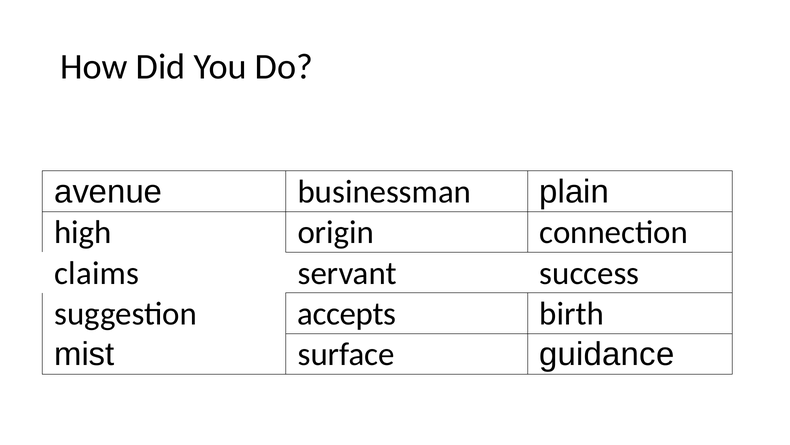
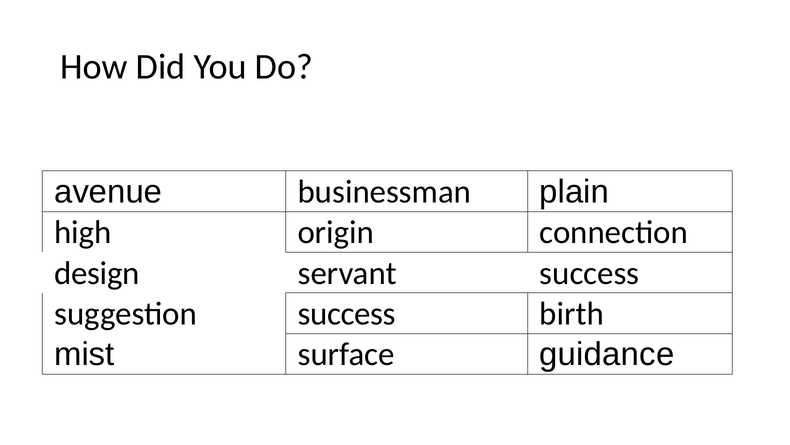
claims: claims -> design
suggestion accepts: accepts -> success
